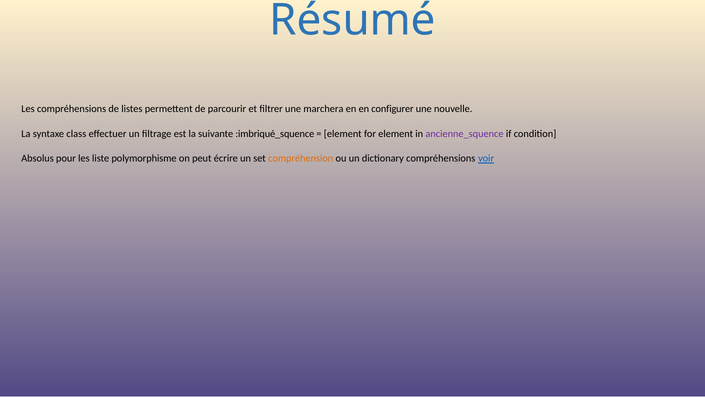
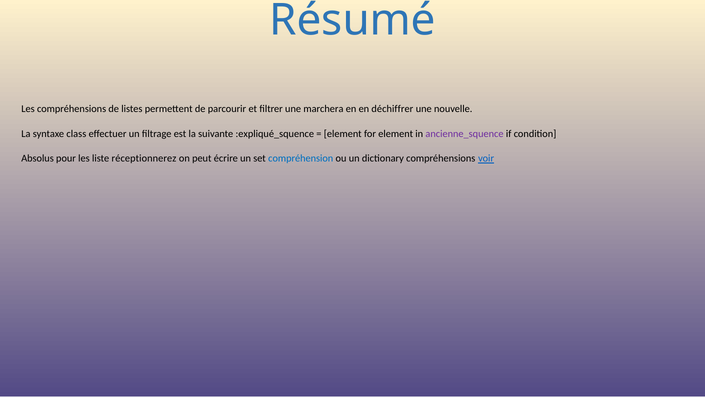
configurer: configurer -> déchiffrer
:imbriqué_squence: :imbriqué_squence -> :expliqué_squence
polymorphisme: polymorphisme -> réceptionnerez
compréhension colour: orange -> blue
